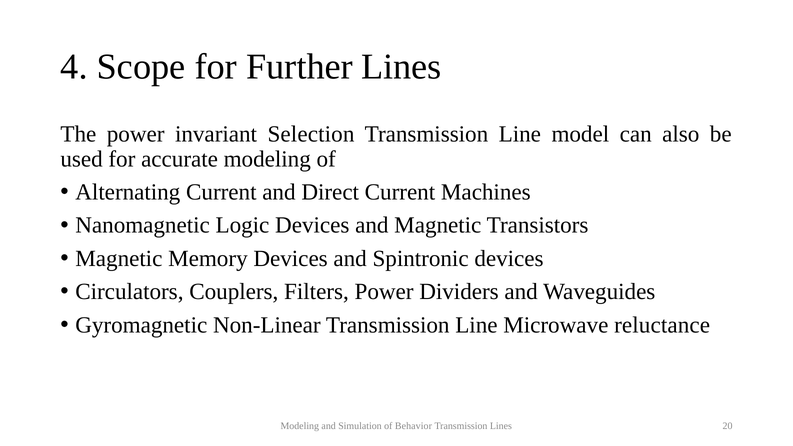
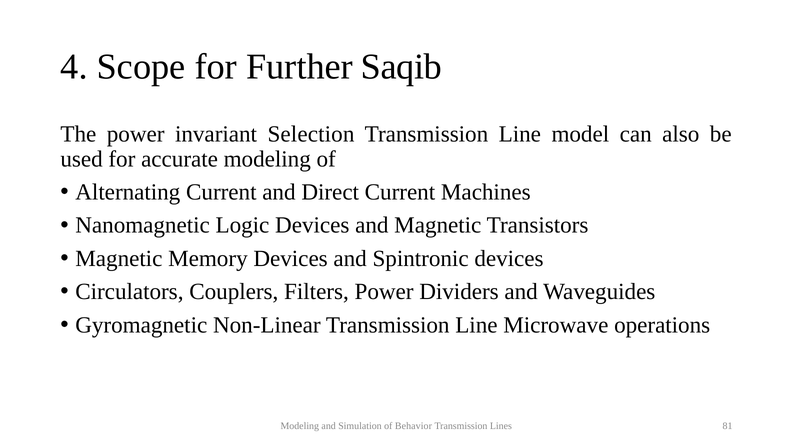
Further Lines: Lines -> Saqib
reluctance: reluctance -> operations
20: 20 -> 81
